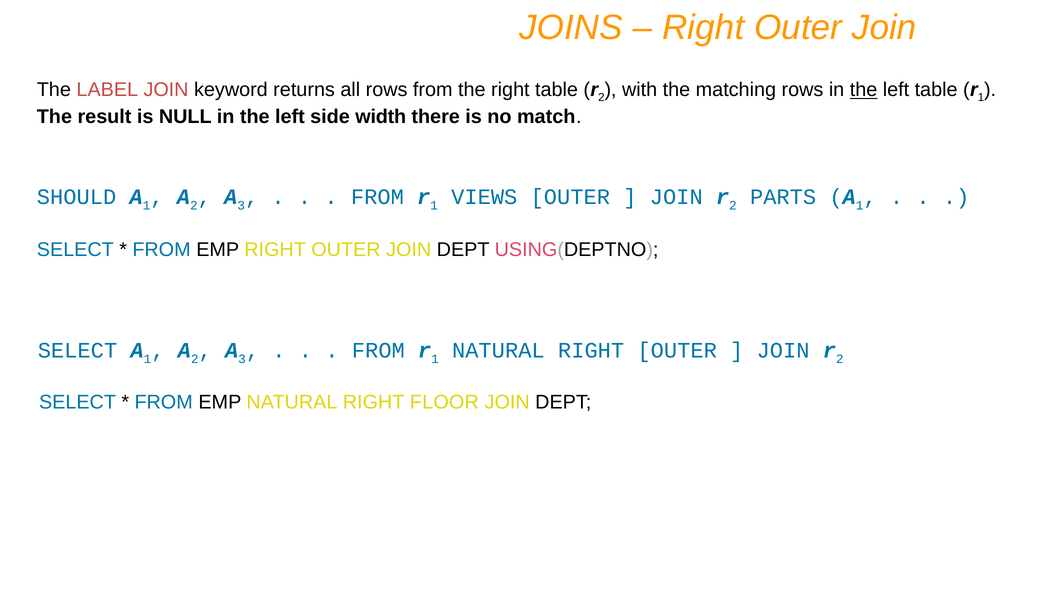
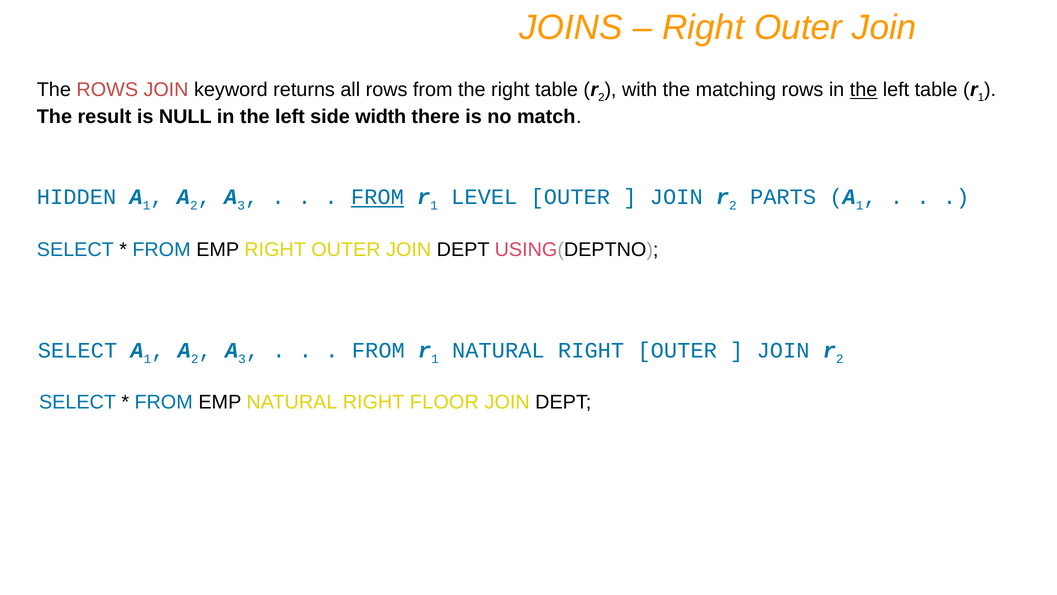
The LABEL: LABEL -> ROWS
SHOULD: SHOULD -> HIDDEN
FROM at (377, 197) underline: none -> present
VIEWS: VIEWS -> LEVEL
